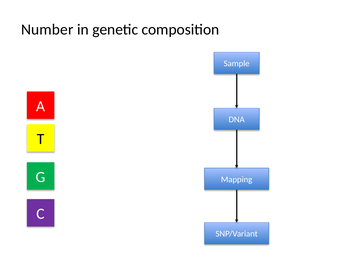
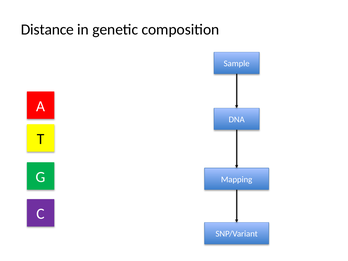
Number: Number -> Distance
